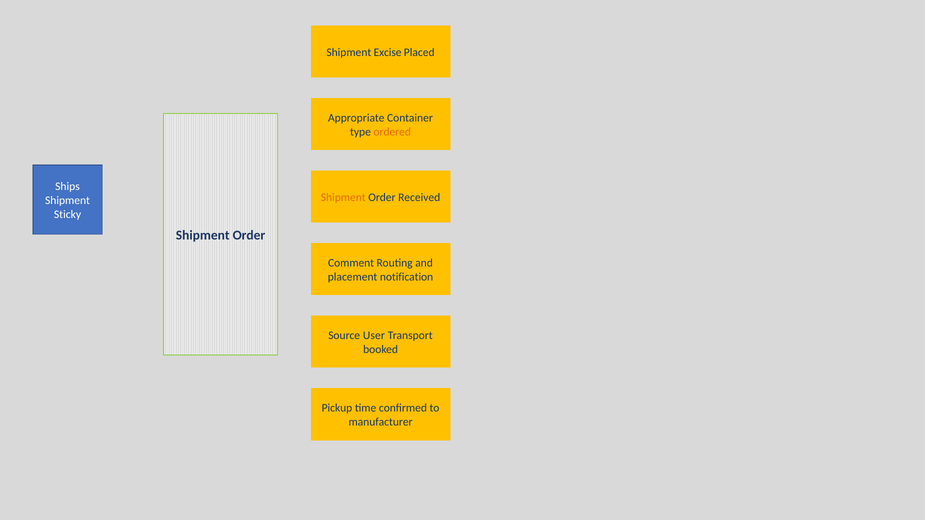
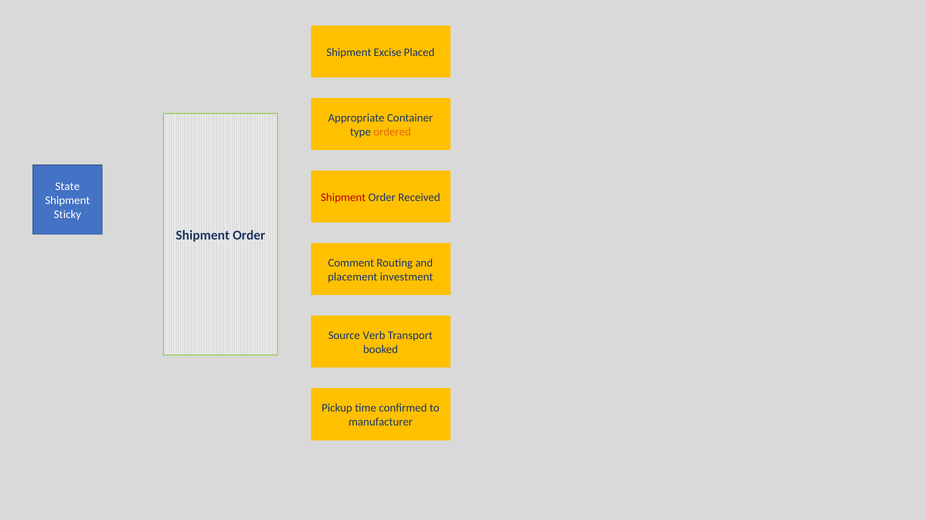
Ships: Ships -> State
Shipment at (343, 198) colour: orange -> red
notification: notification -> investment
User: User -> Verb
